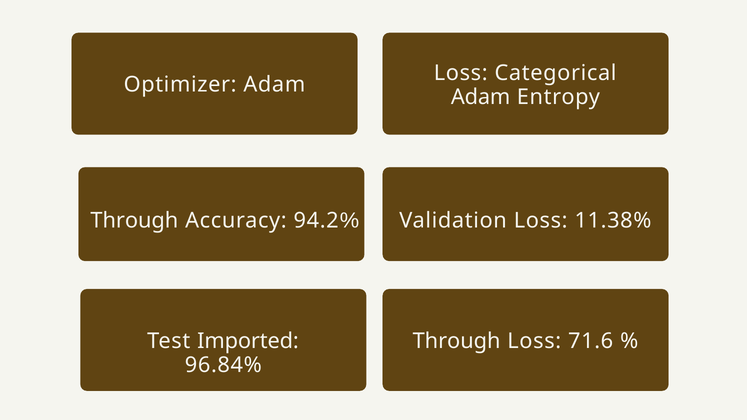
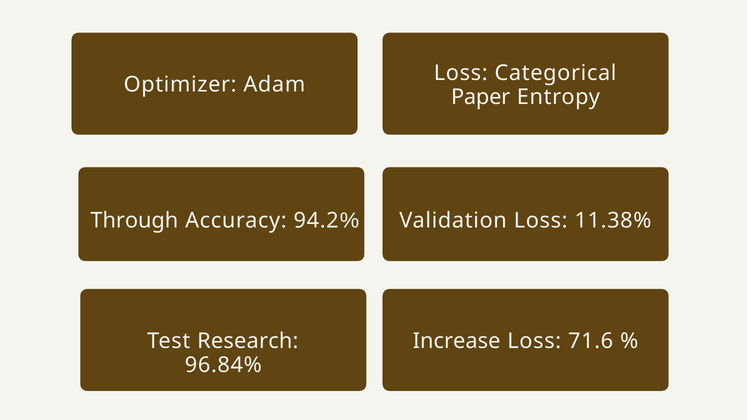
Adam at (481, 97): Adam -> Paper
Imported: Imported -> Research
Through at (457, 341): Through -> Increase
